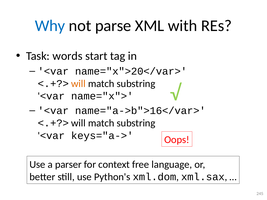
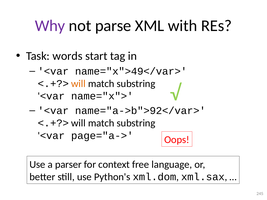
Why colour: blue -> purple
name="x">20</var>: name="x">20</var> -> name="x">49</var>
name="a->b">16</var>: name="a->b">16</var> -> name="a->b">92</var>
keys="a->: keys="a-> -> page="a->
